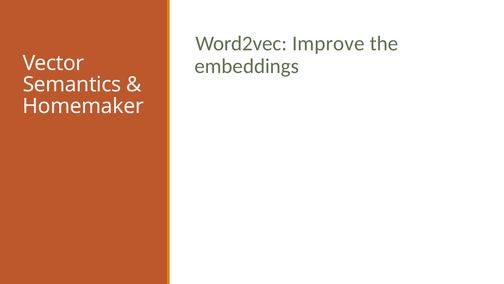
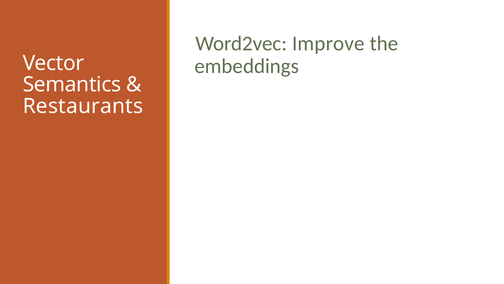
Homemaker: Homemaker -> Restaurants
